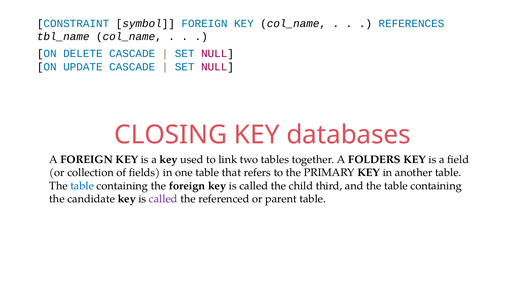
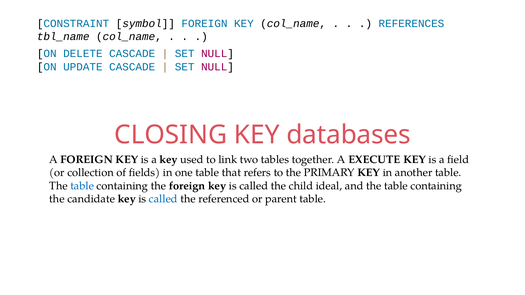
FOLDERS: FOLDERS -> EXECUTE
third: third -> ideal
called at (163, 199) colour: purple -> blue
